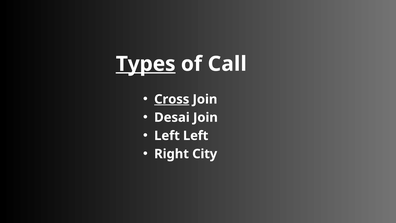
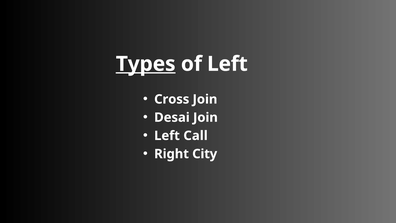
of Call: Call -> Left
Cross underline: present -> none
Left Left: Left -> Call
